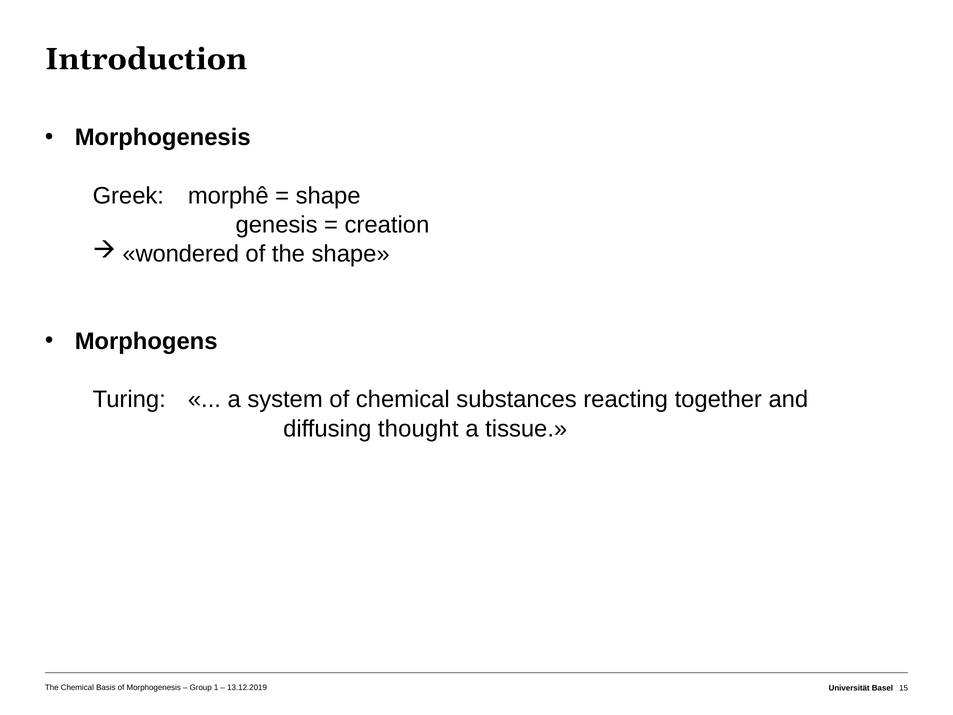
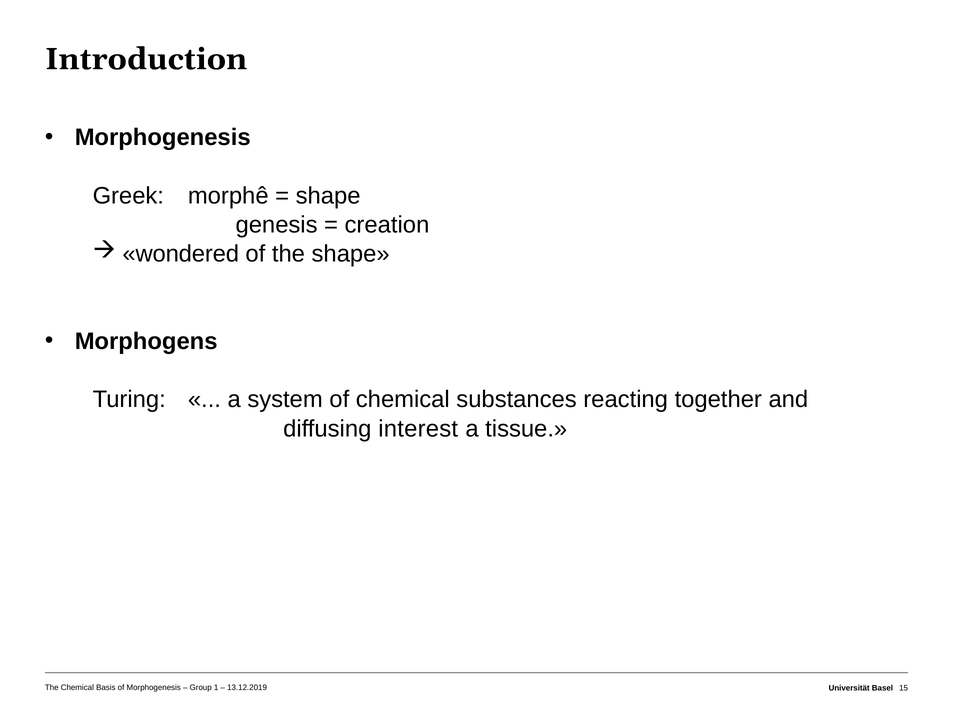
thought: thought -> interest
